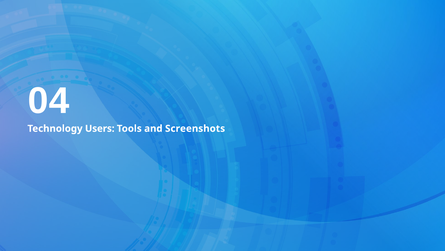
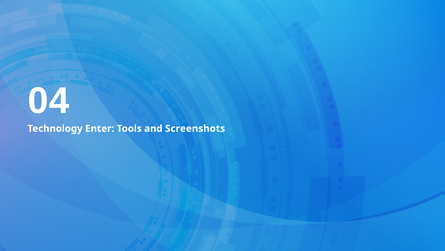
Users: Users -> Enter
